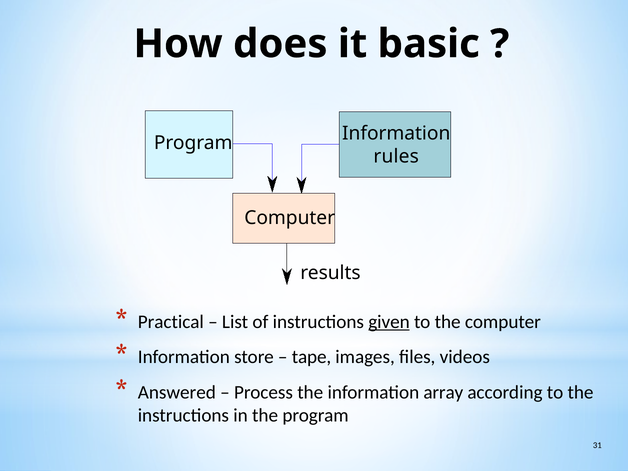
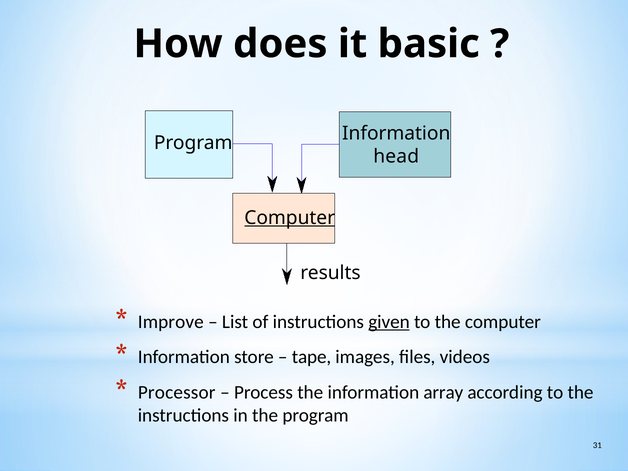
rules: rules -> head
Computer at (290, 218) underline: none -> present
Practical: Practical -> Improve
Answered: Answered -> Processor
